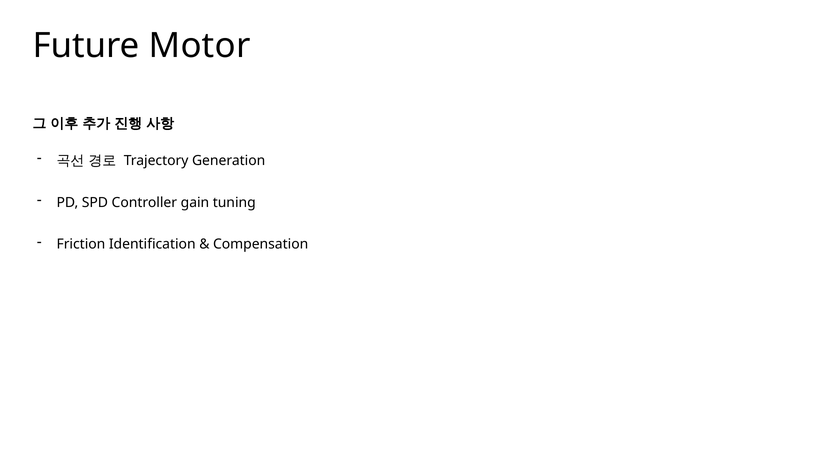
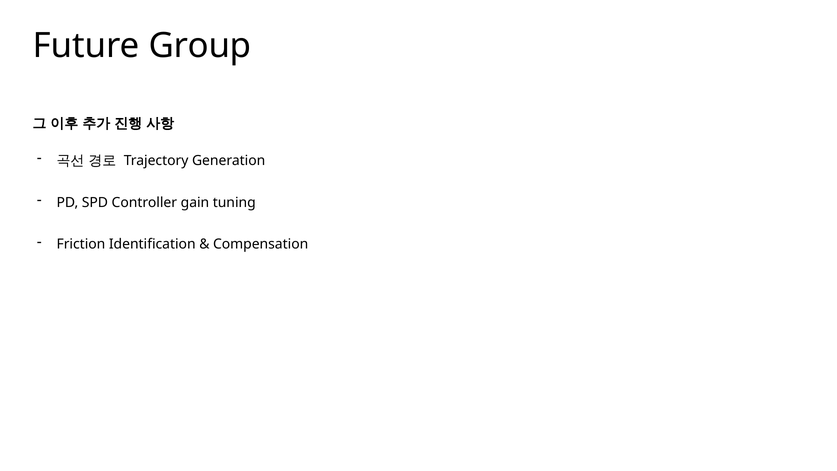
Motor: Motor -> Group
